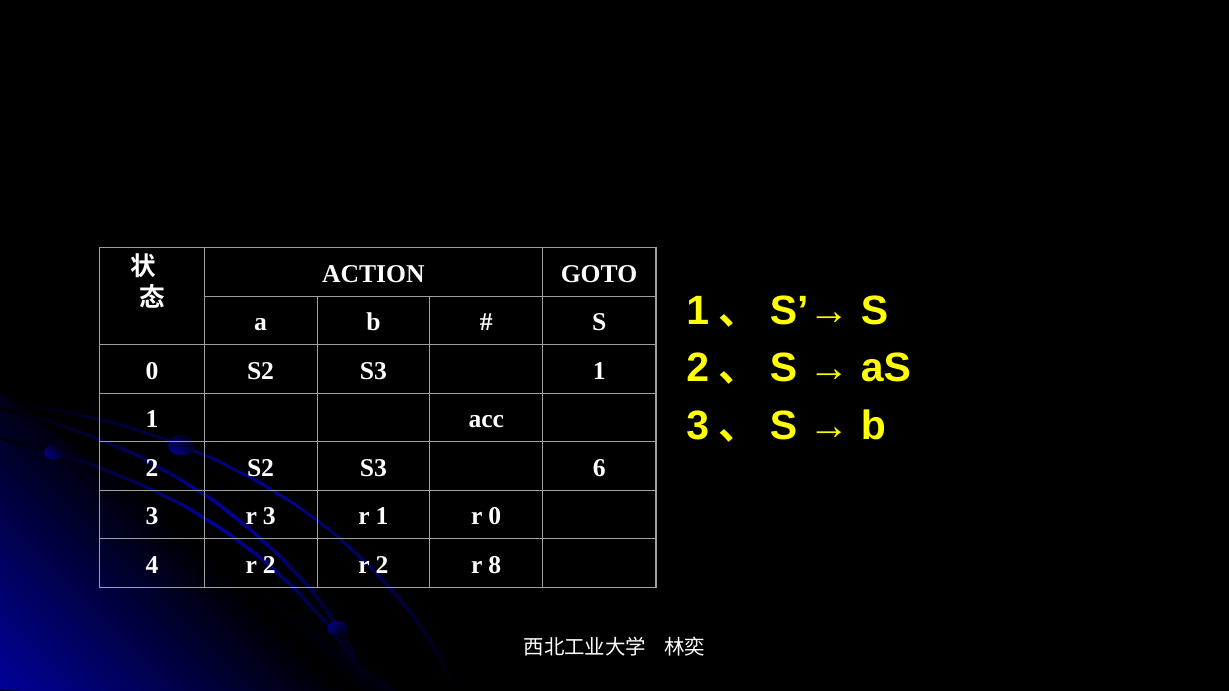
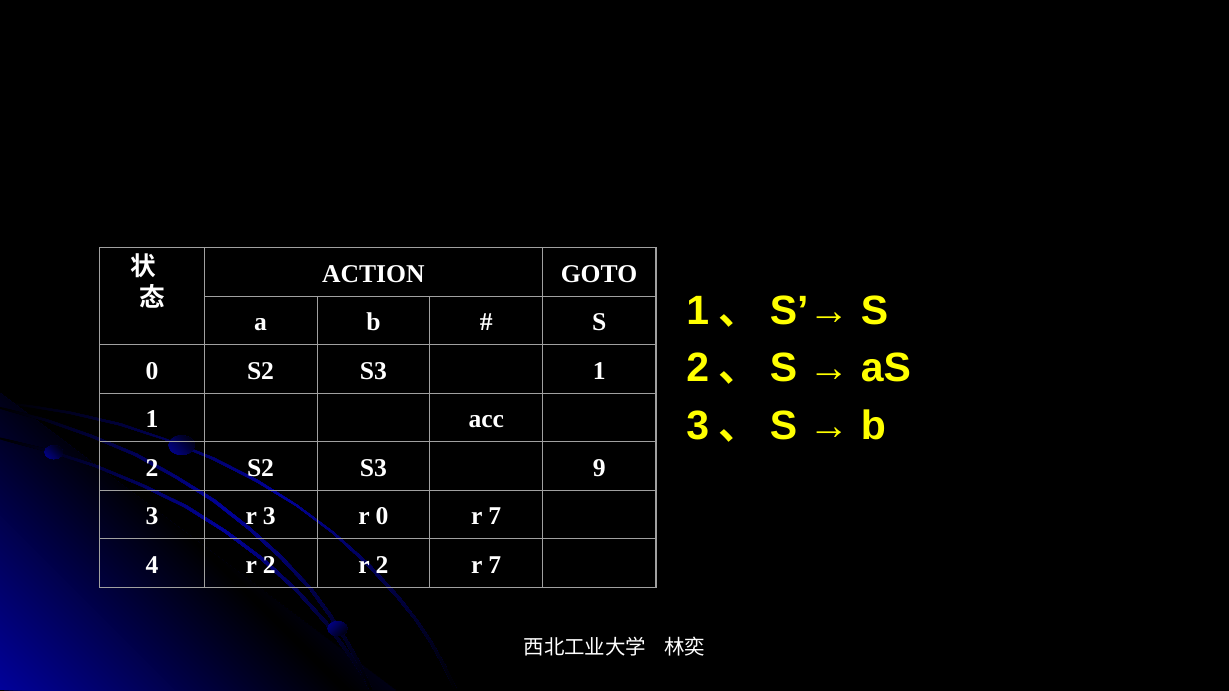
6: 6 -> 9
r 1: 1 -> 0
0 at (495, 517): 0 -> 7
2 r 8: 8 -> 7
